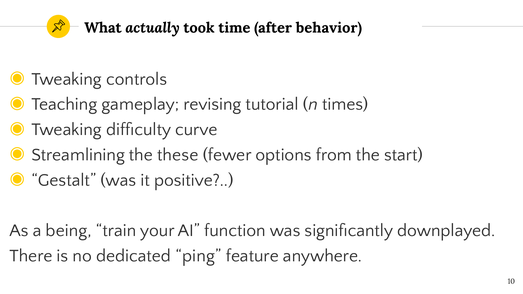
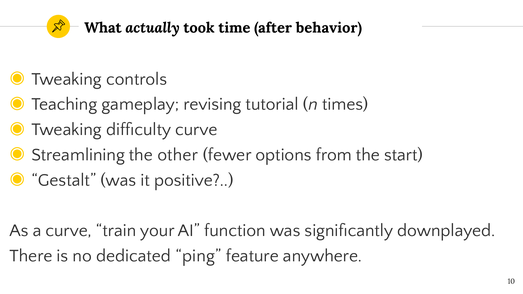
these: these -> other
a being: being -> curve
